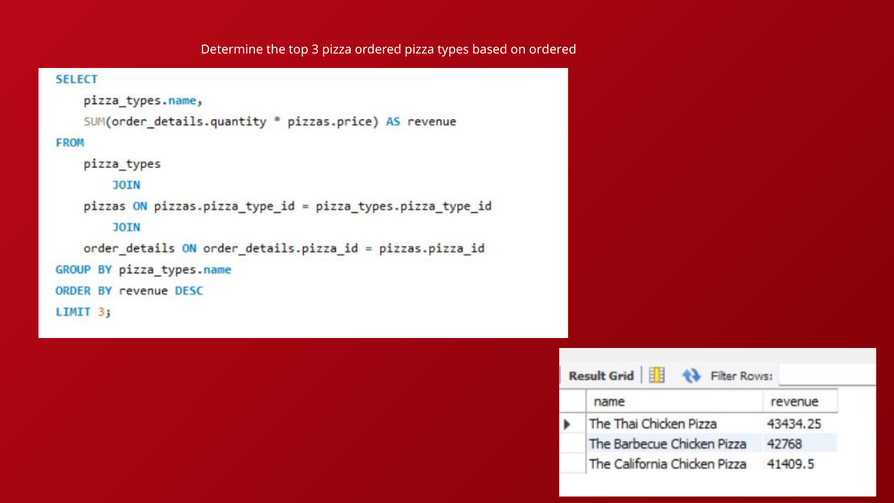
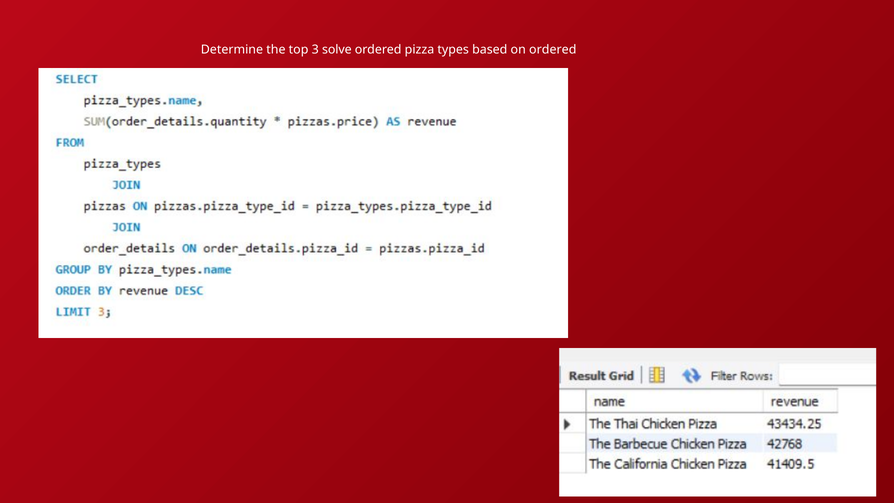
3 pizza: pizza -> solve
